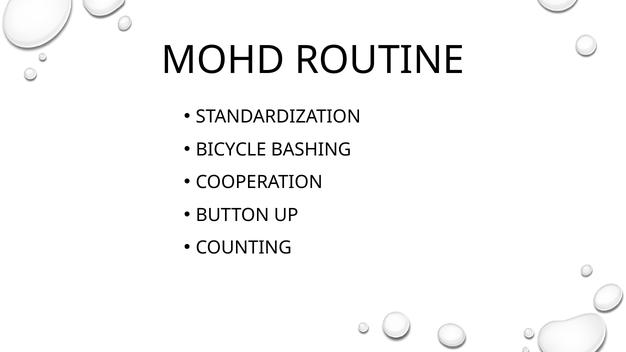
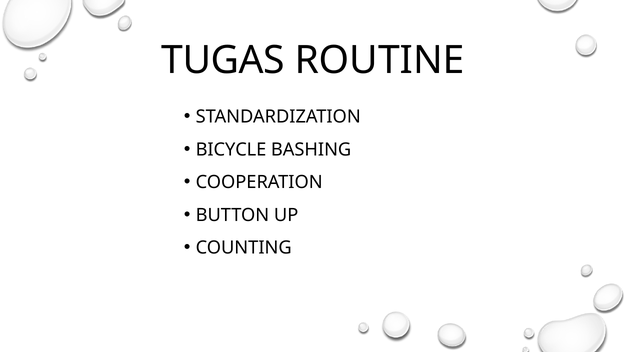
MOHD: MOHD -> TUGAS
